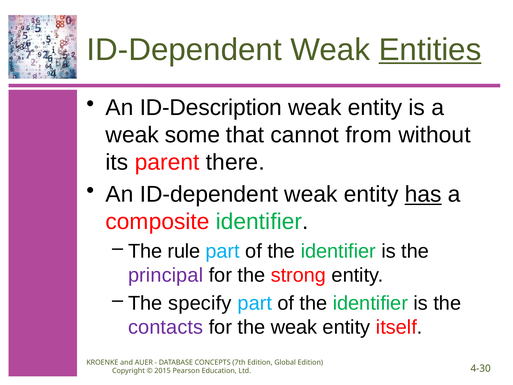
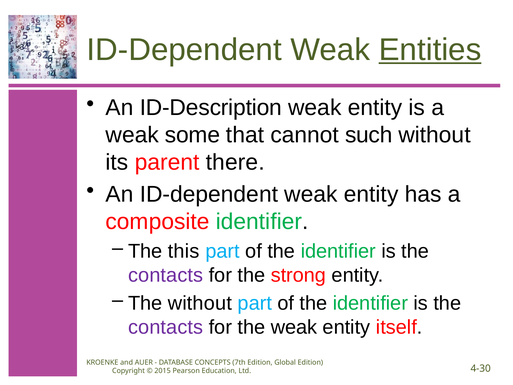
from: from -> such
has underline: present -> none
rule: rule -> this
principal at (166, 275): principal -> contacts
The specify: specify -> without
